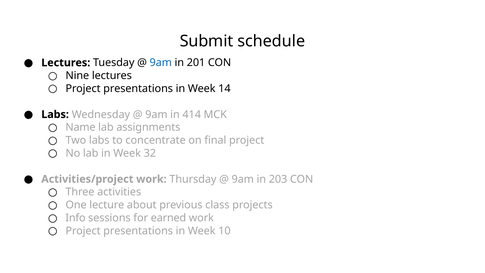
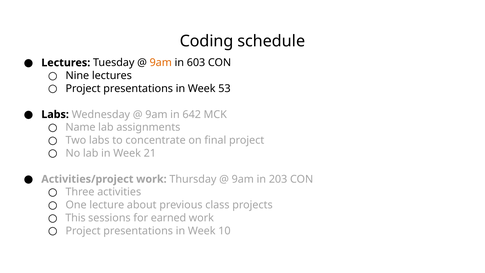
Submit: Submit -> Coding
9am at (161, 63) colour: blue -> orange
201: 201 -> 603
14: 14 -> 53
414: 414 -> 642
32: 32 -> 21
Info: Info -> This
